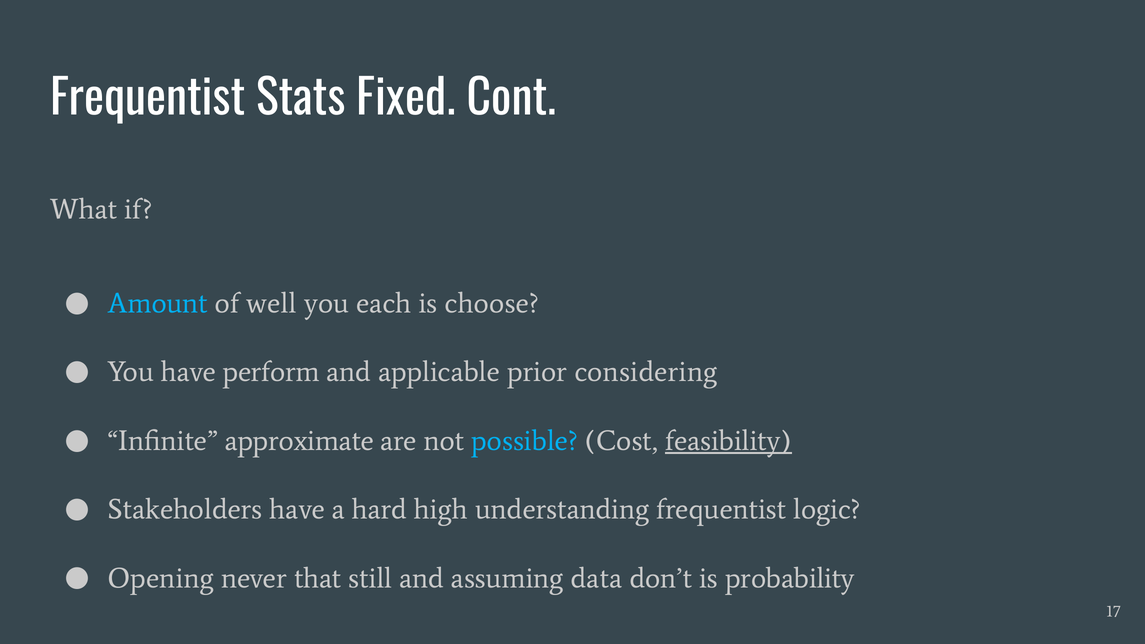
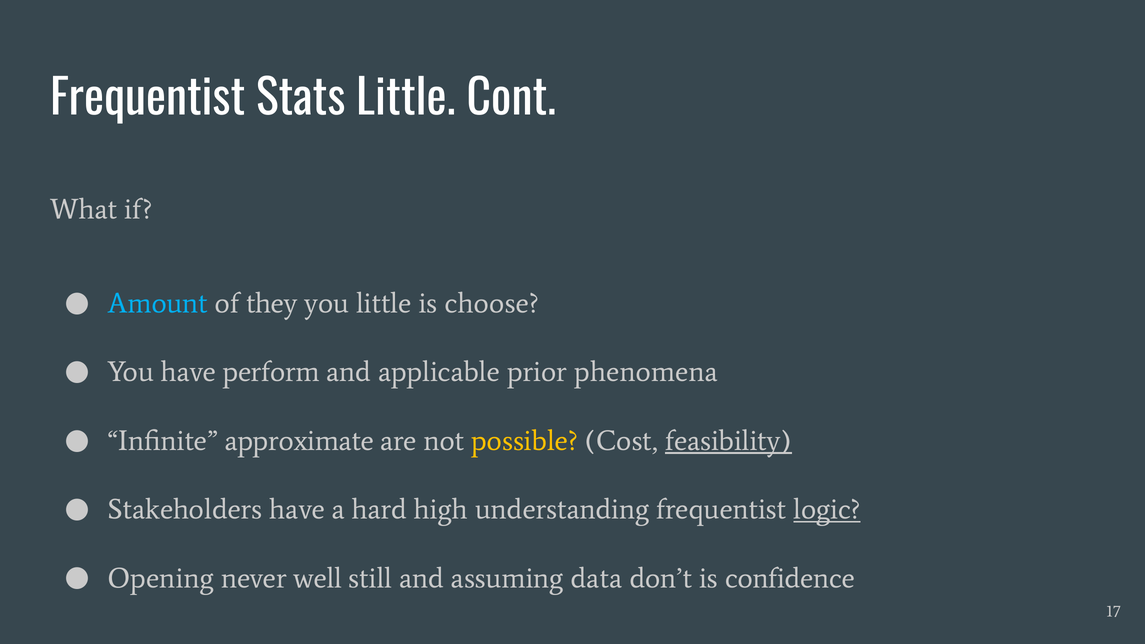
Stats Fixed: Fixed -> Little
well: well -> they
you each: each -> little
considering: considering -> phenomena
possible colour: light blue -> yellow
logic underline: none -> present
that: that -> well
probability: probability -> confidence
